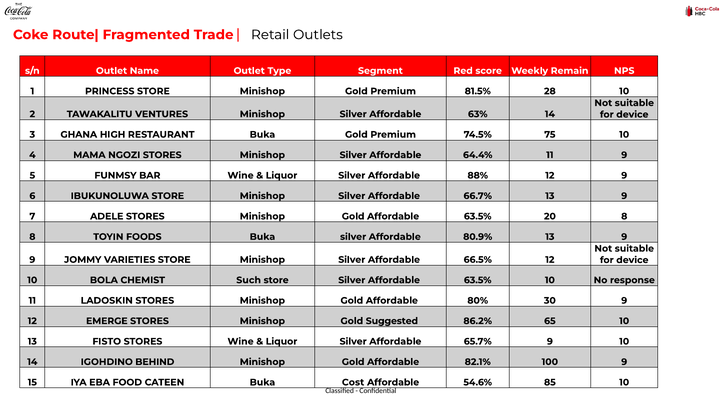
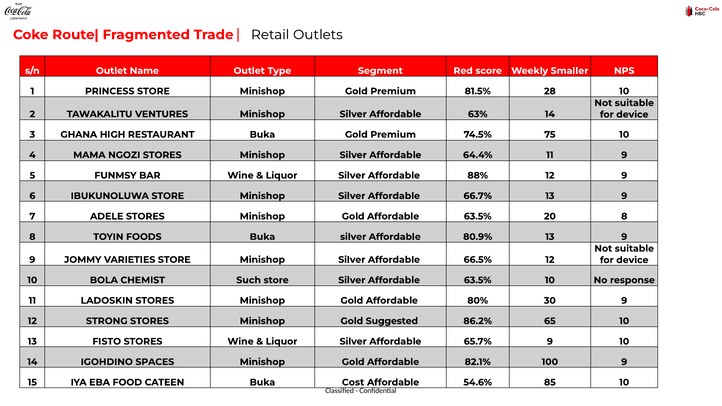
Remain: Remain -> Smaller
EMERGE: EMERGE -> STRONG
BEHIND: BEHIND -> SPACES
